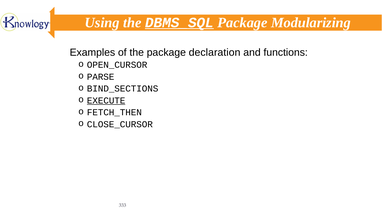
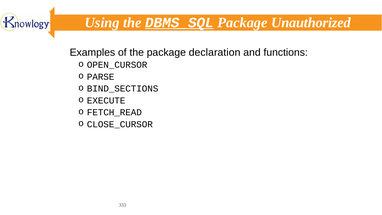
Modularizing: Modularizing -> Unauthorized
EXECUTE underline: present -> none
FETCH_THEN: FETCH_THEN -> FETCH_READ
